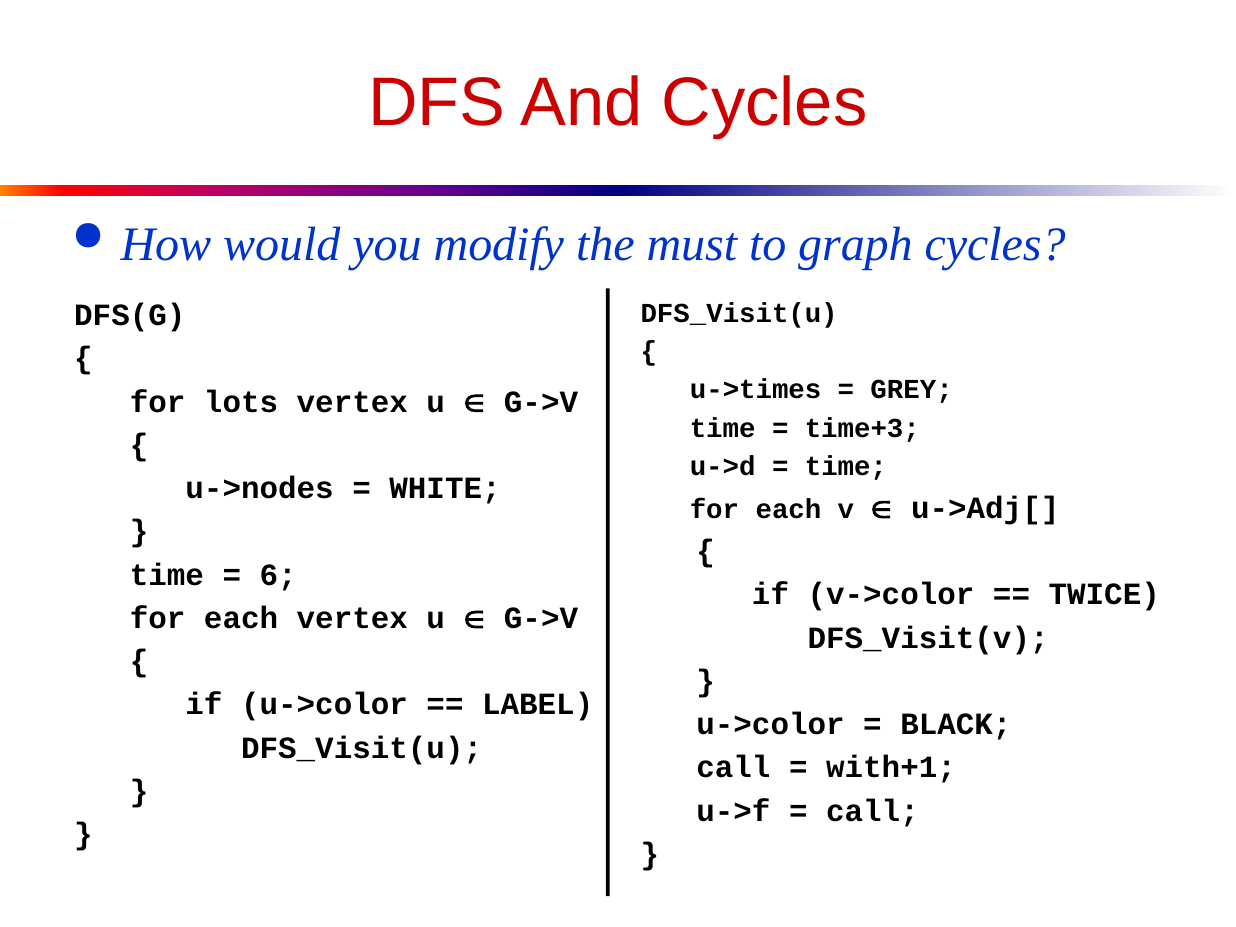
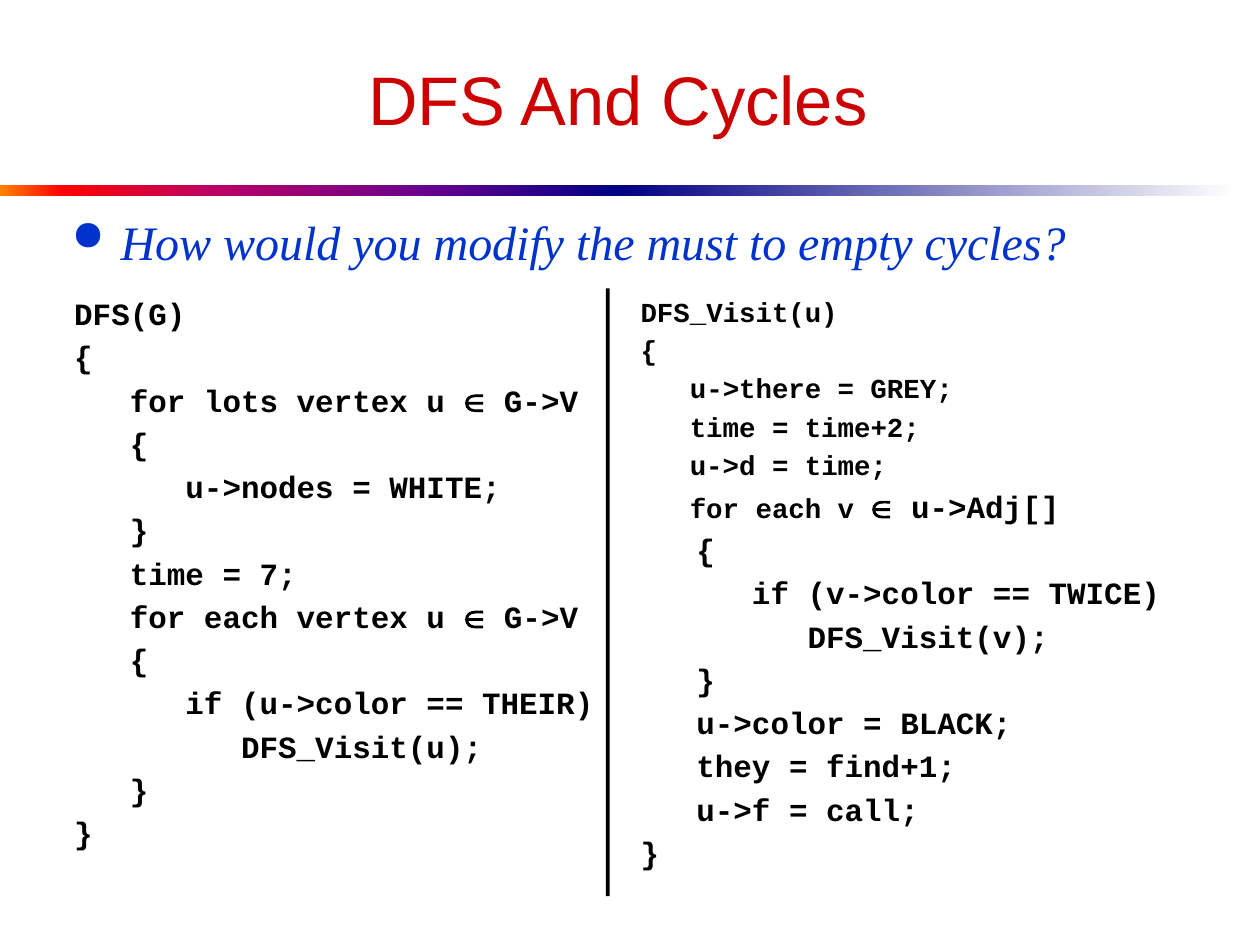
graph: graph -> empty
u->times: u->times -> u->there
time+3: time+3 -> time+2
6: 6 -> 7
LABEL: LABEL -> THEIR
call at (733, 768): call -> they
with+1: with+1 -> find+1
